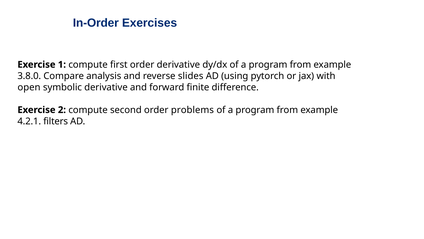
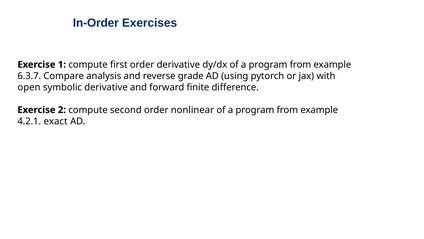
3.8.0: 3.8.0 -> 6.3.7
slides: slides -> grade
problems: problems -> nonlinear
filters: filters -> exact
